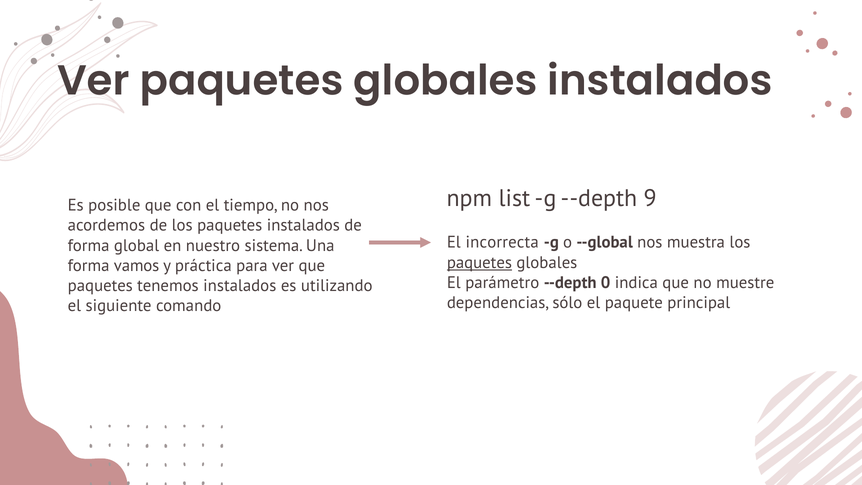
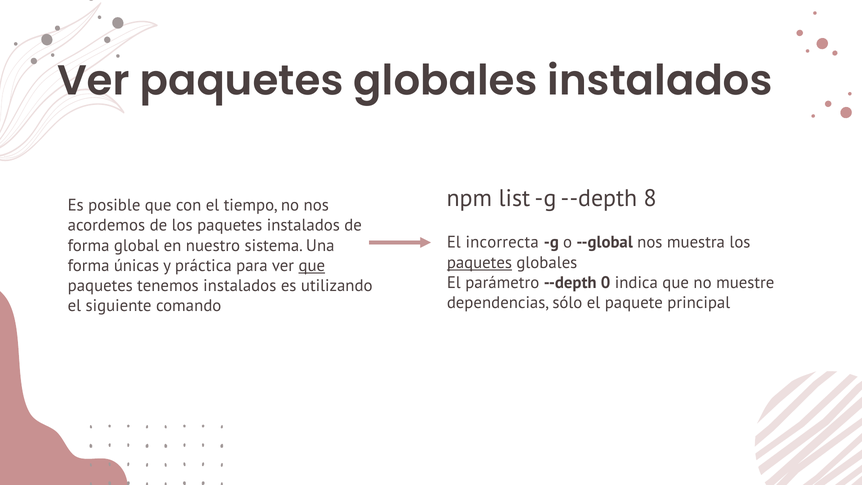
9: 9 -> 8
vamos: vamos -> únicas
que at (312, 266) underline: none -> present
